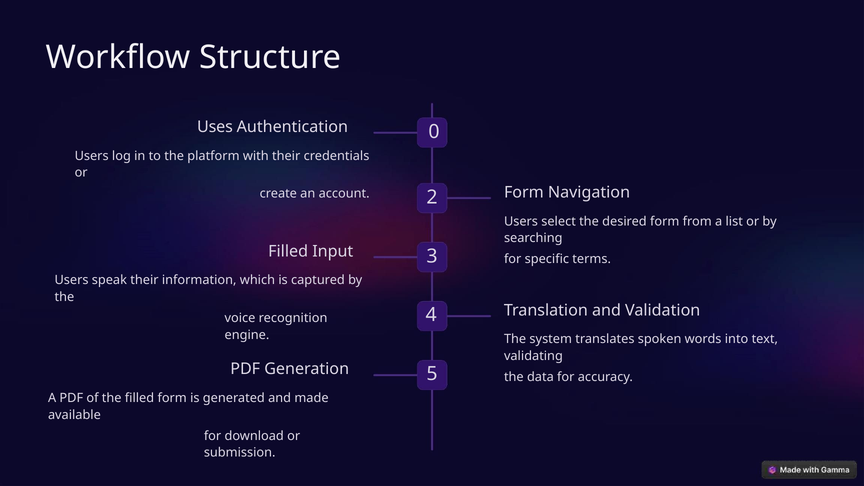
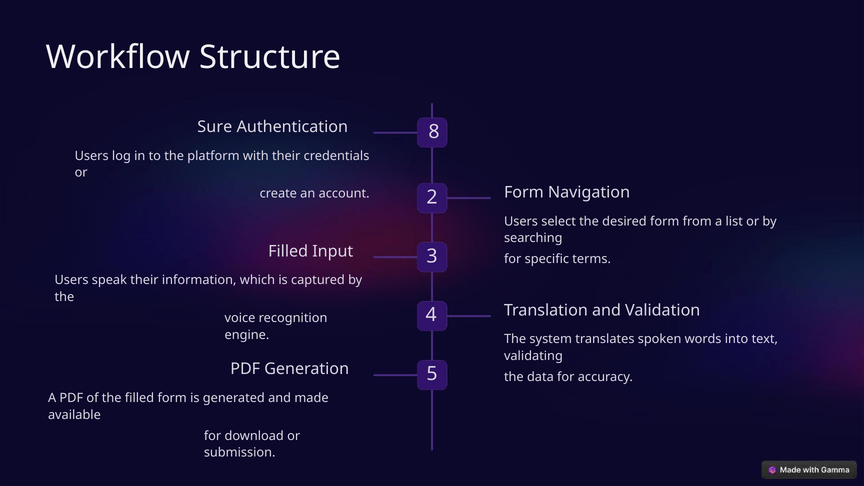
Uses: Uses -> Sure
0: 0 -> 8
